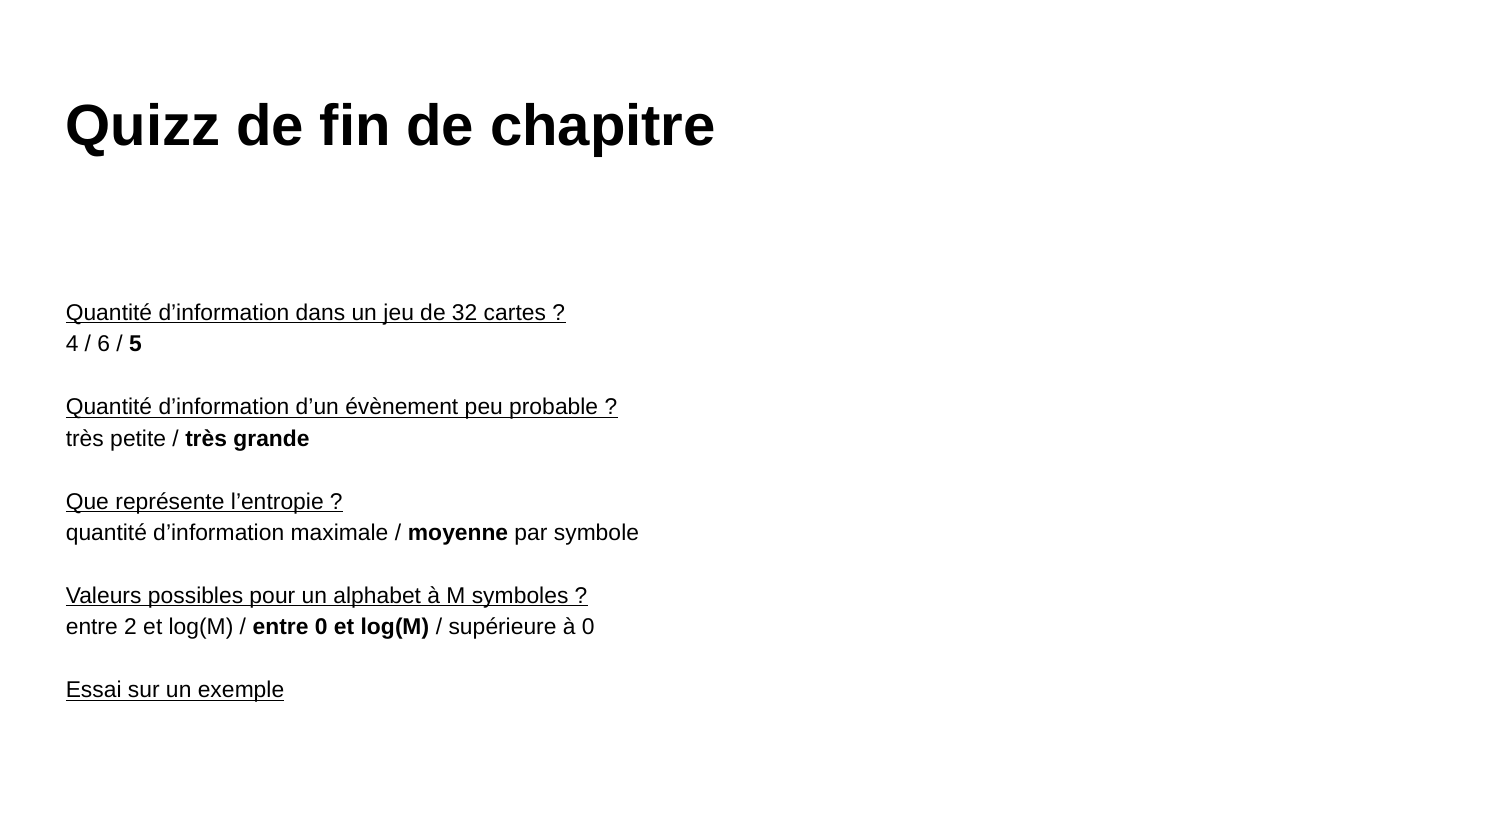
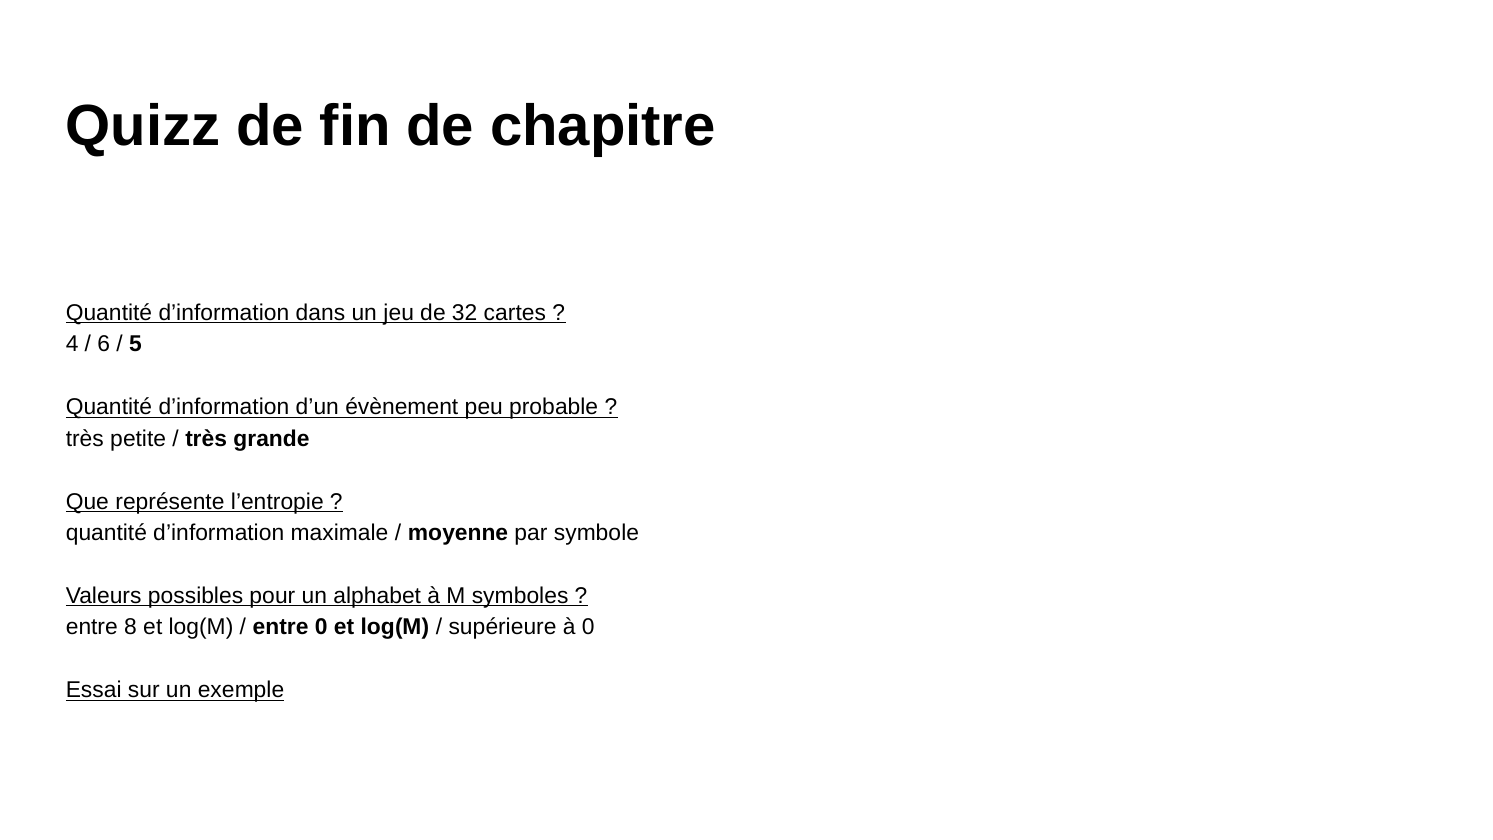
2: 2 -> 8
